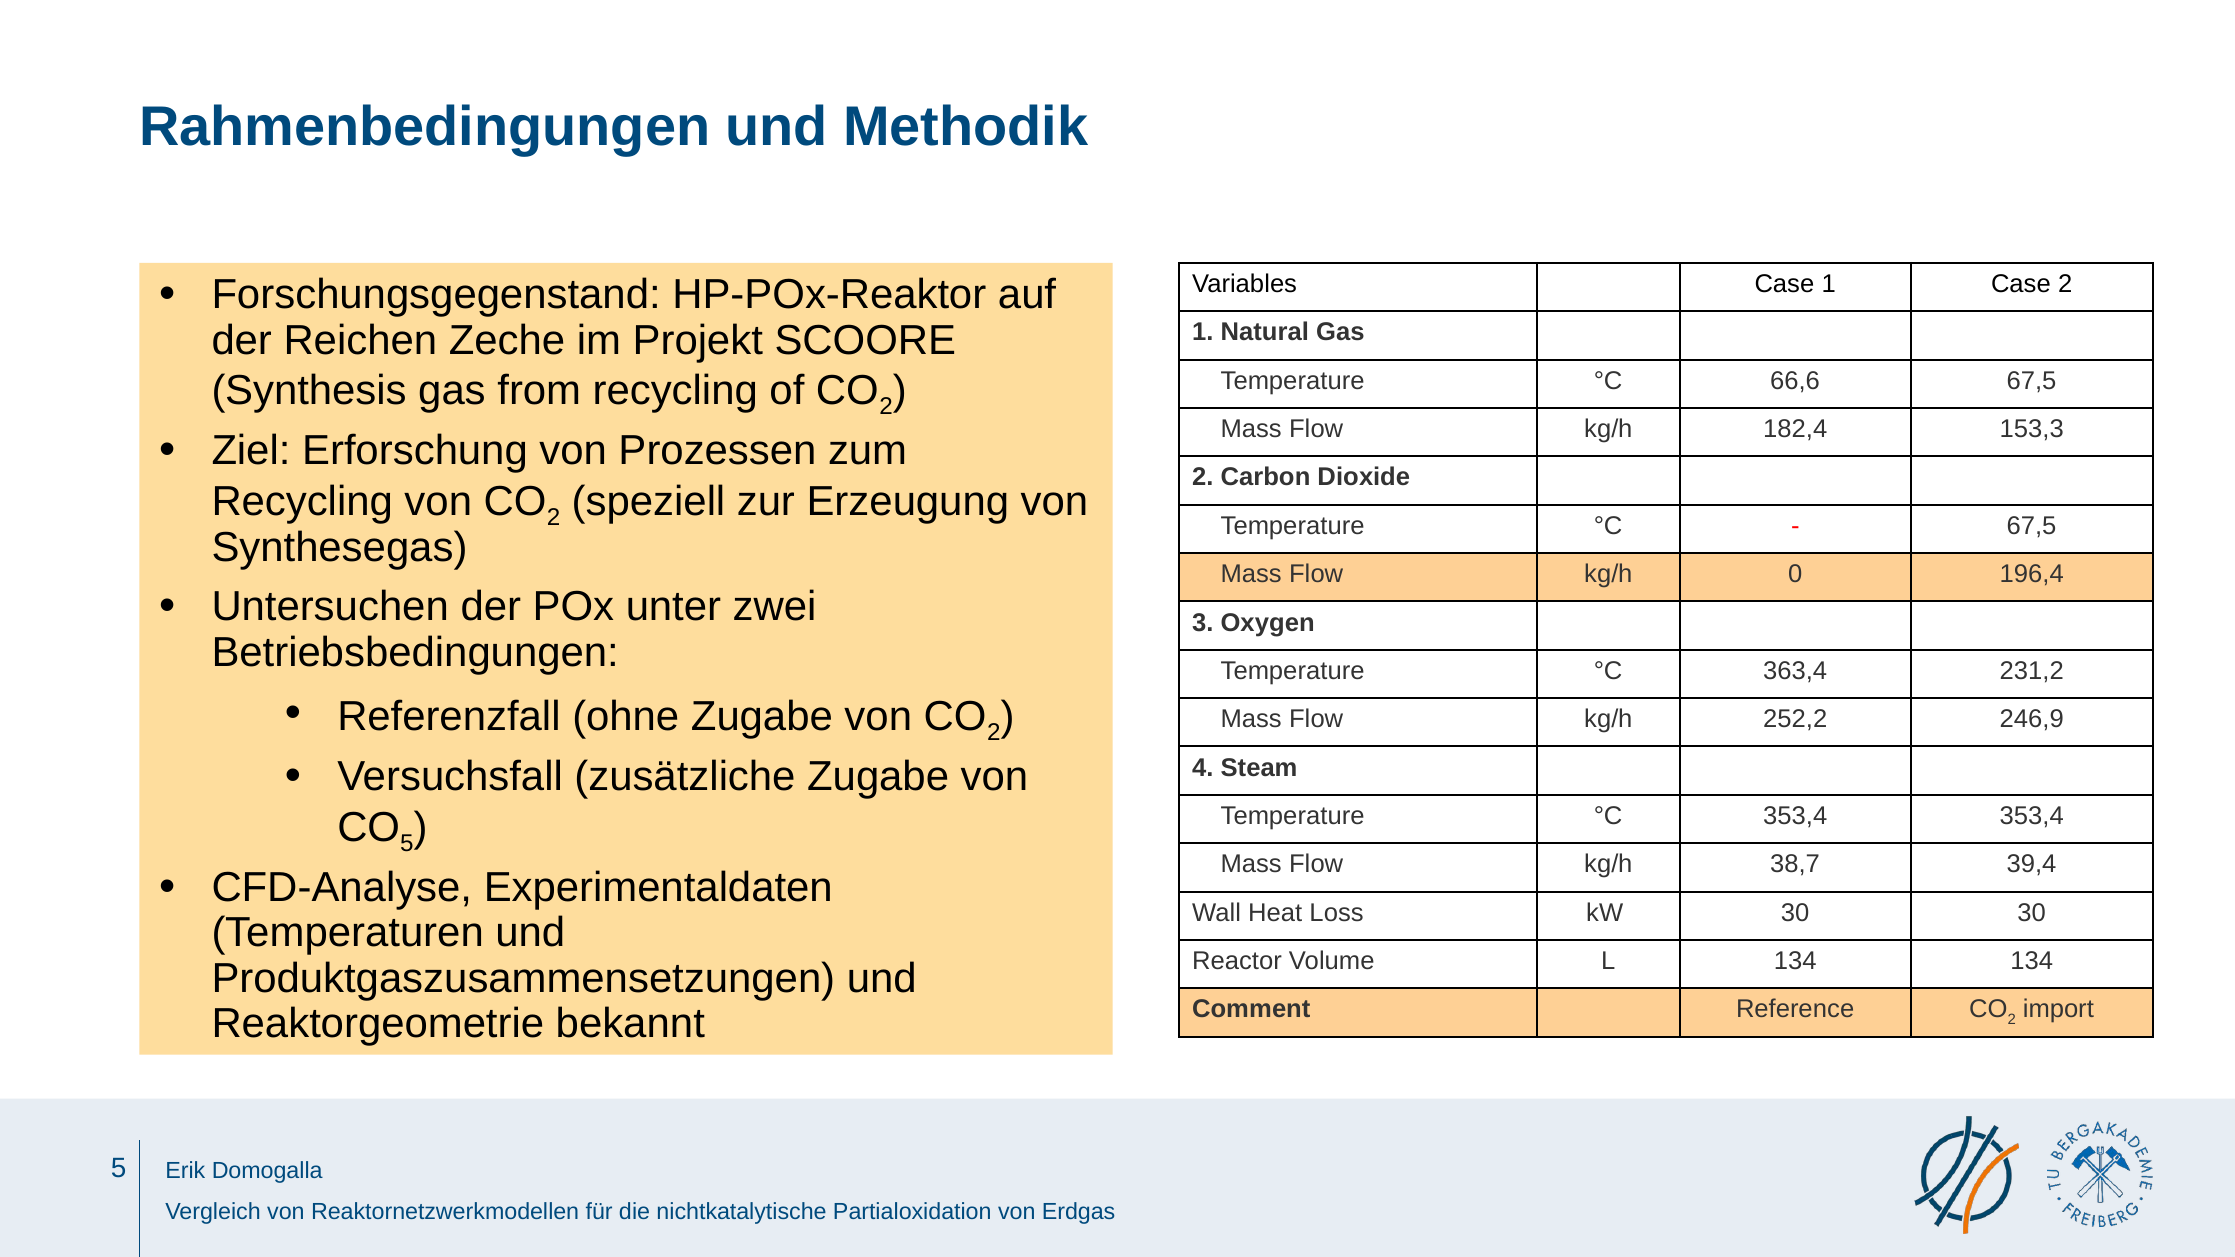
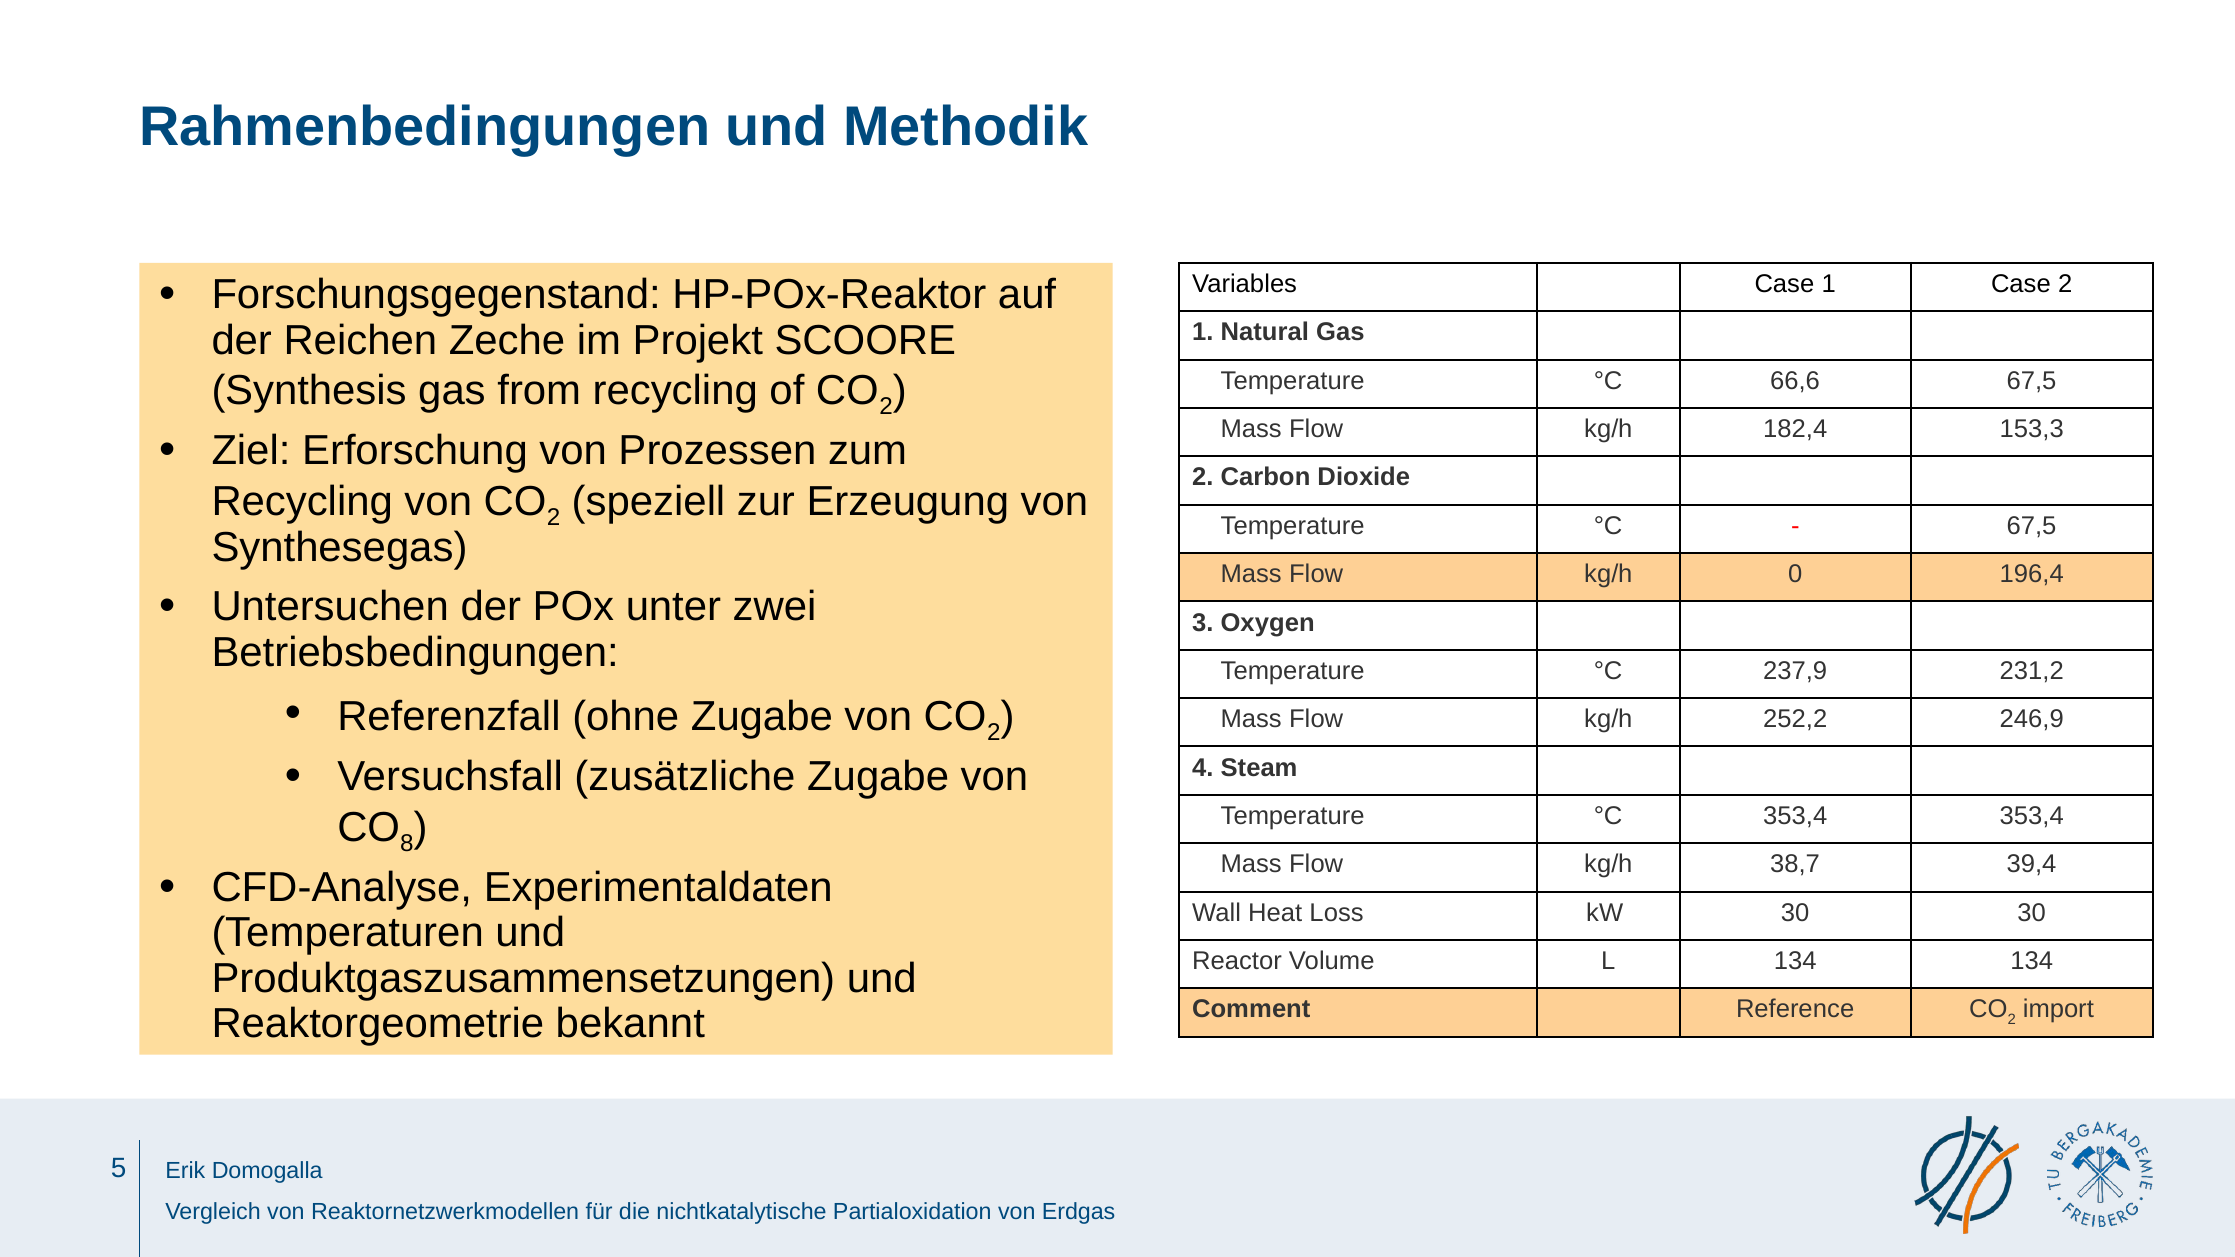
363,4: 363,4 -> 237,9
5 at (407, 844): 5 -> 8
